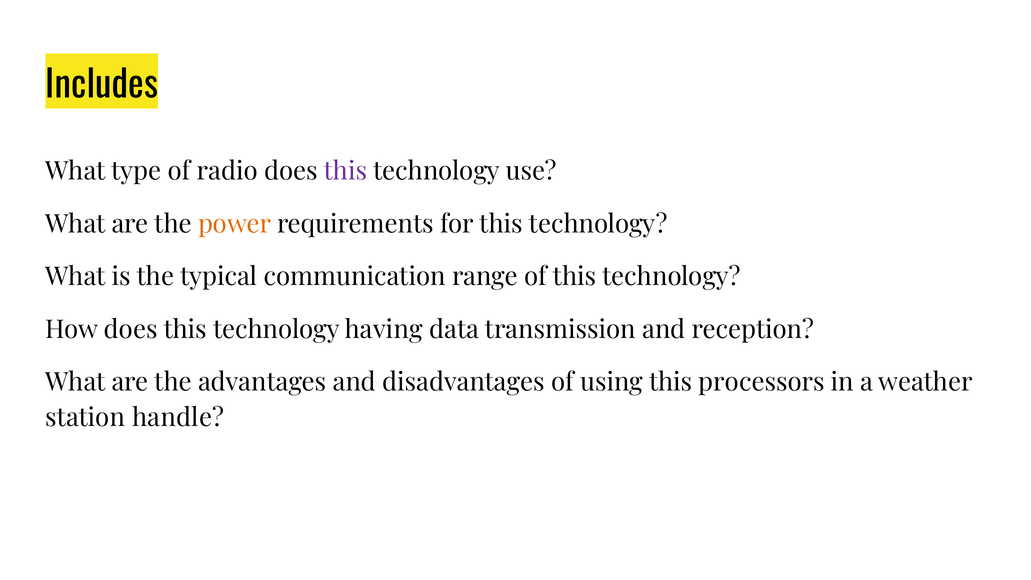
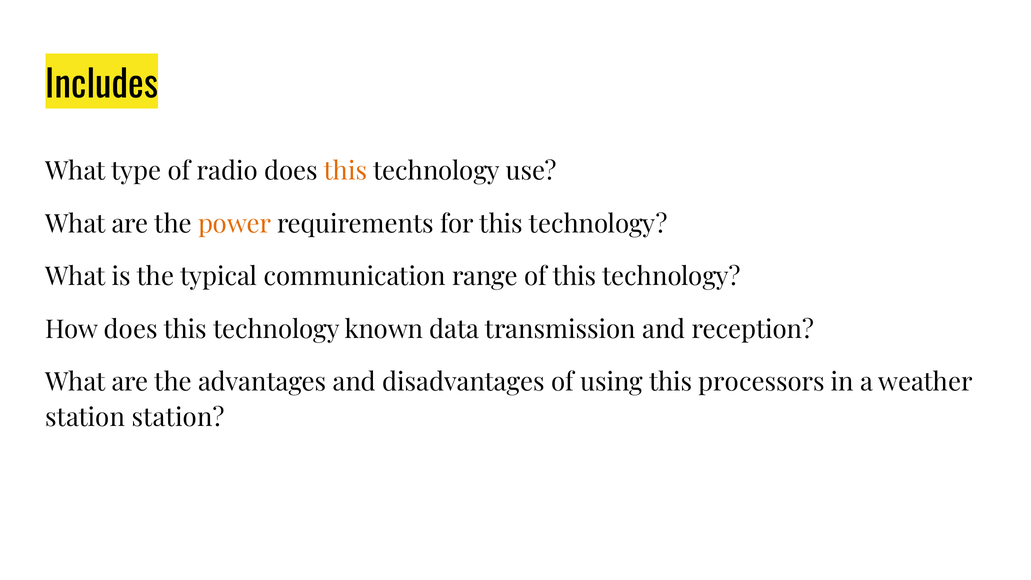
this at (346, 171) colour: purple -> orange
having: having -> known
station handle: handle -> station
